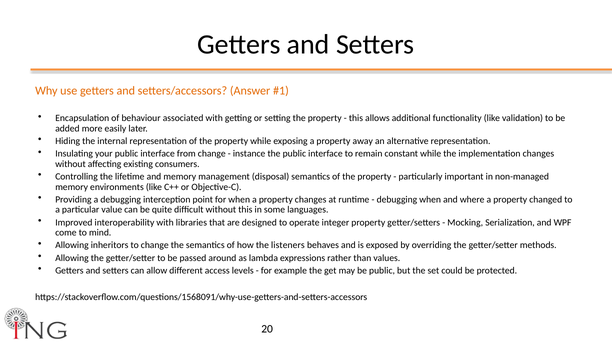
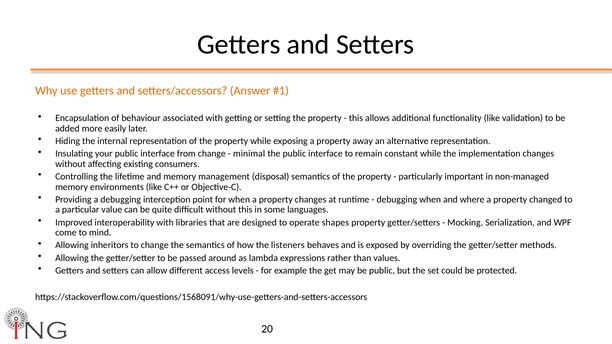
instance: instance -> minimal
integer: integer -> shapes
